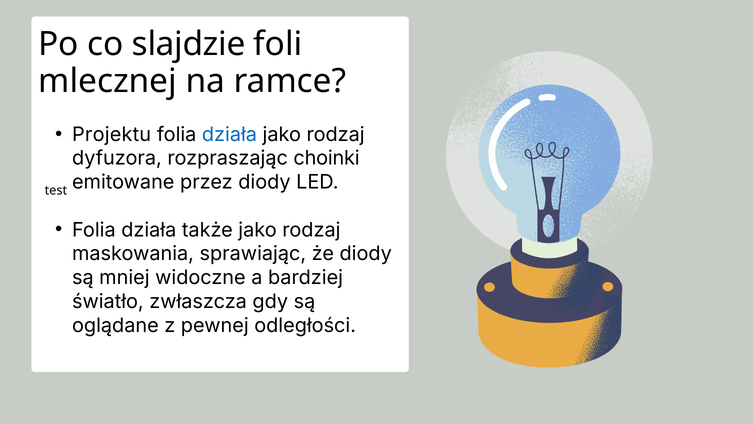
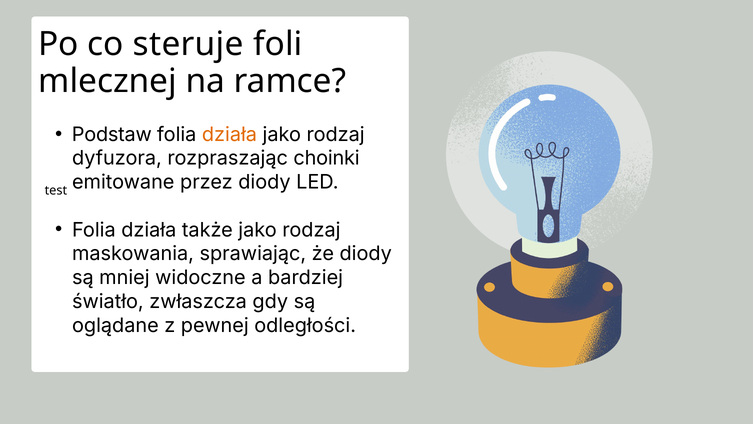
slajdzie: slajdzie -> steruje
Projektu: Projektu -> Podstaw
działa at (229, 134) colour: blue -> orange
